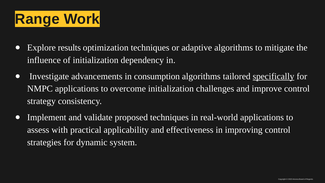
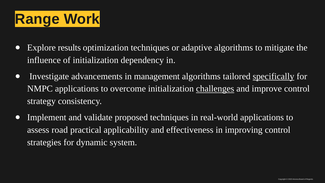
consumption: consumption -> management
challenges underline: none -> present
with: with -> road
